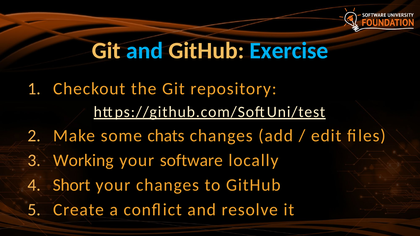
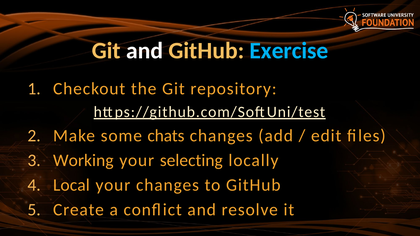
and at (145, 51) colour: light blue -> white
software: software -> selecting
Short: Short -> Local
